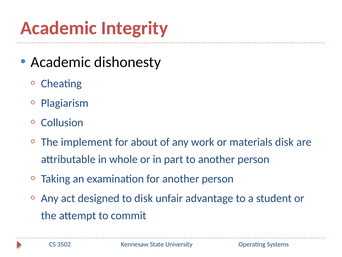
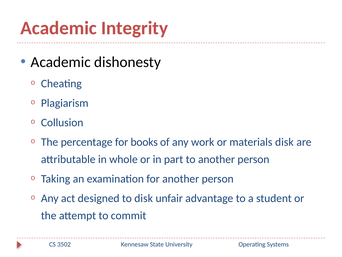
implement: implement -> percentage
about: about -> books
